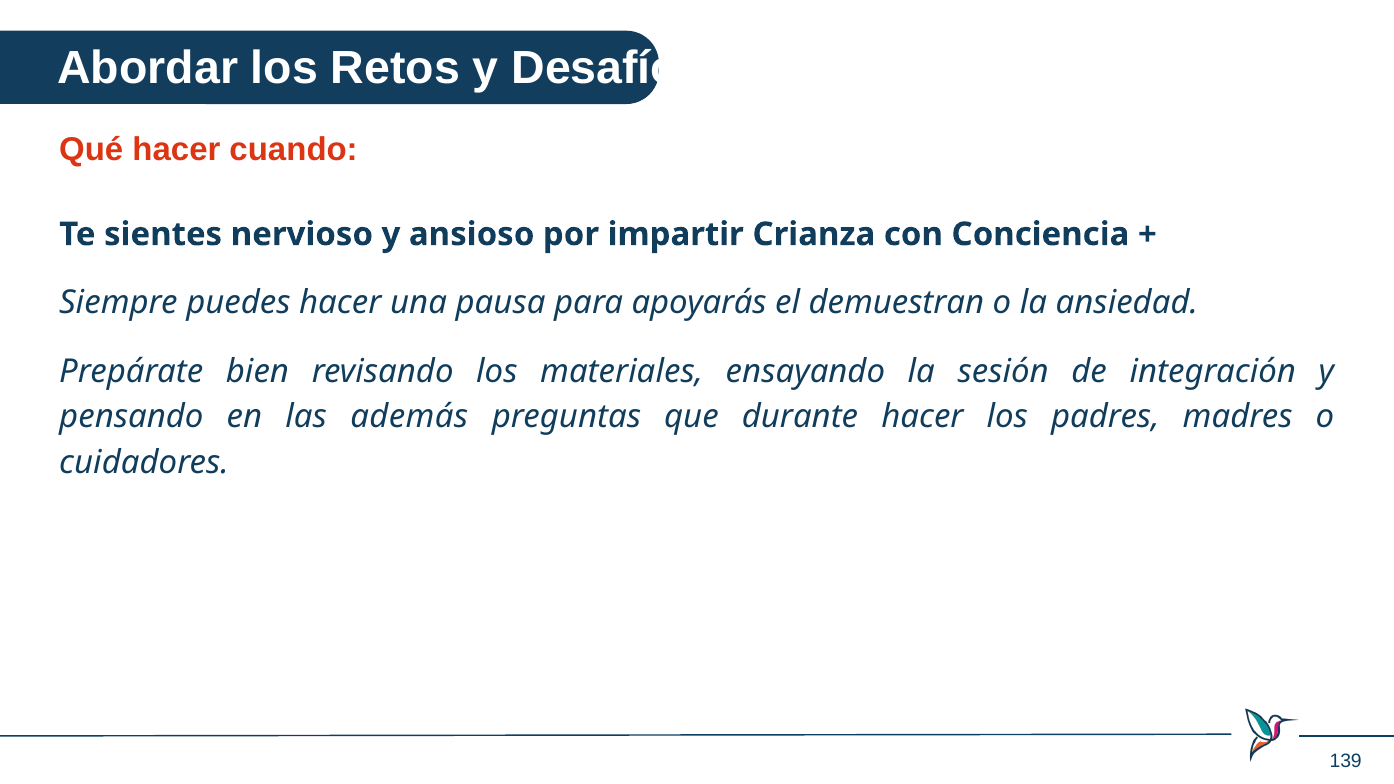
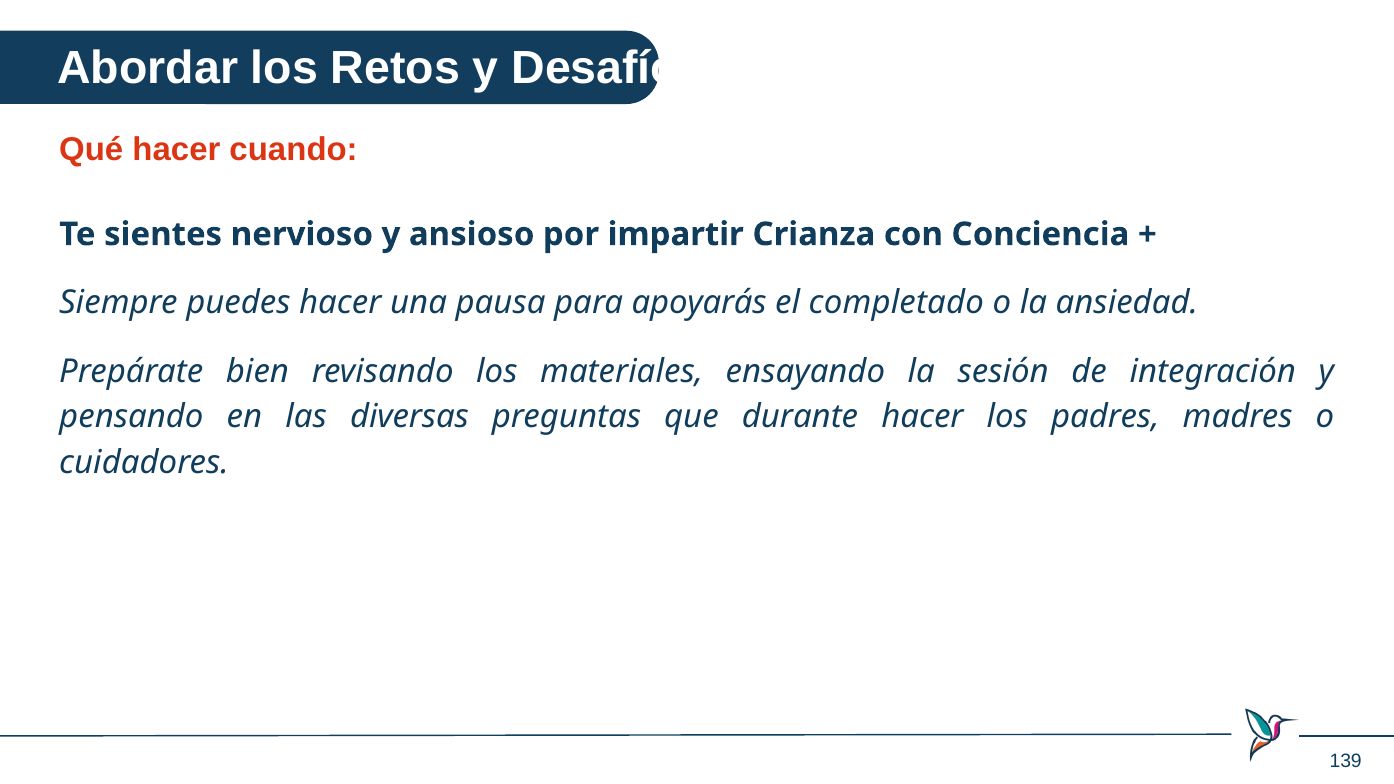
demuestran: demuestran -> completado
además: además -> diversas
